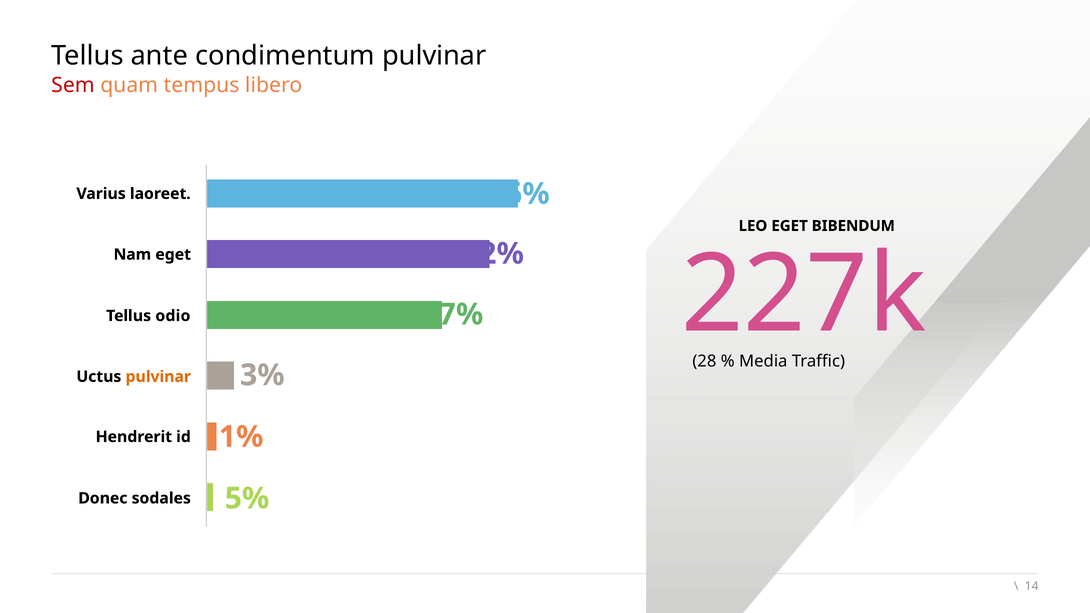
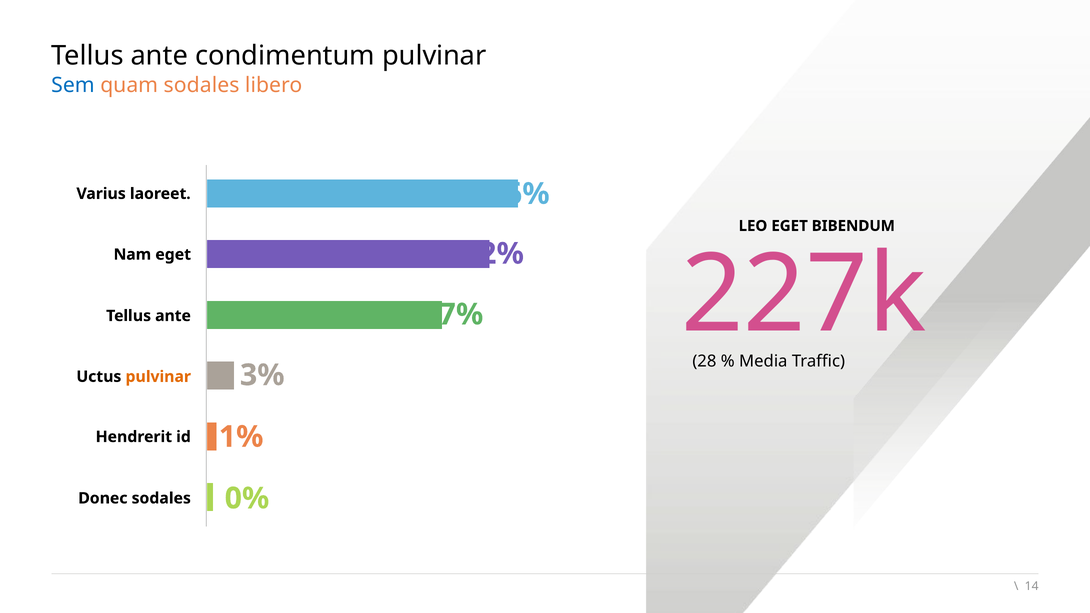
Sem colour: red -> blue
quam tempus: tempus -> sodales
odio at (173, 316): odio -> ante
5%: 5% -> 0%
